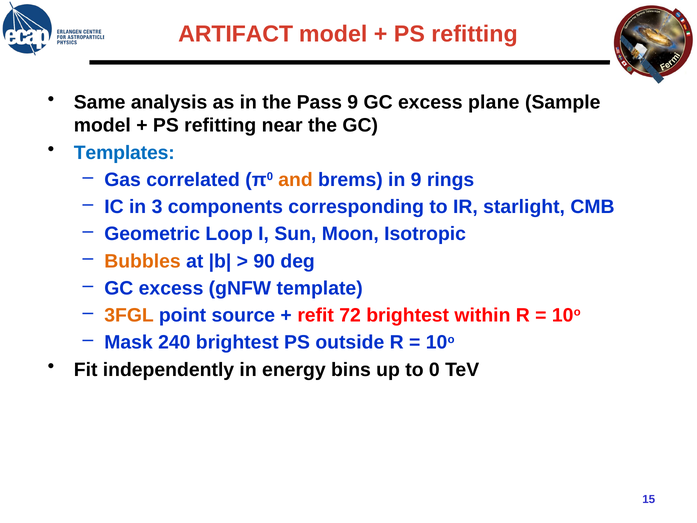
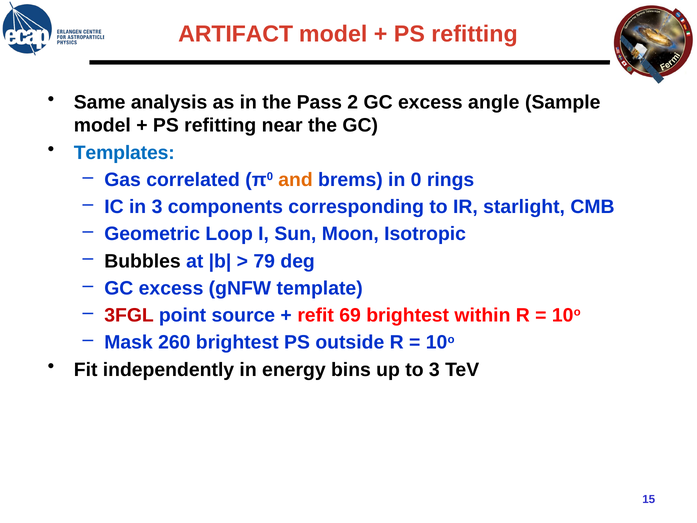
Pass 9: 9 -> 2
plane: plane -> angle
in 9: 9 -> 0
Bubbles colour: orange -> black
90: 90 -> 79
3FGL colour: orange -> red
72: 72 -> 69
240: 240 -> 260
to 0: 0 -> 3
